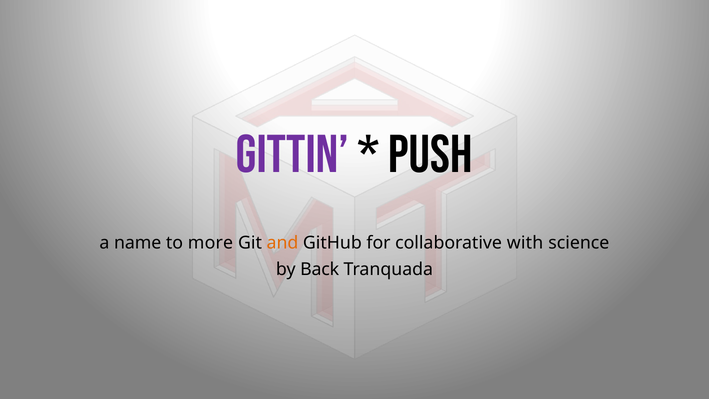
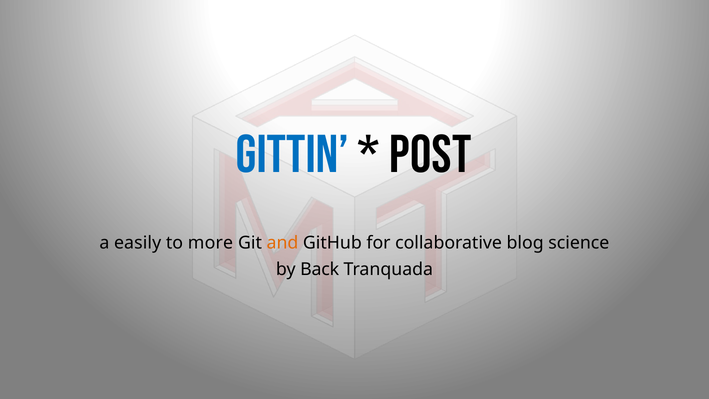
Gittin colour: purple -> blue
PUSH: PUSH -> POST
name: name -> easily
with: with -> blog
